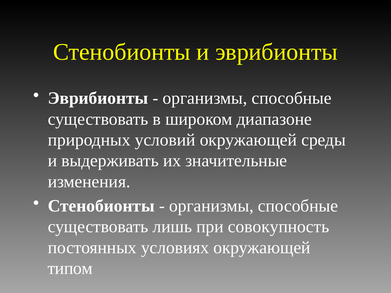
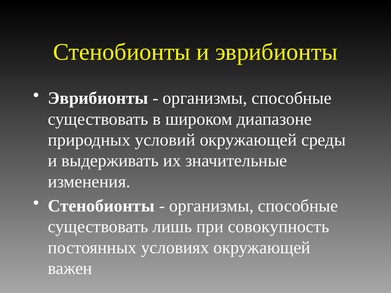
типом: типом -> важен
